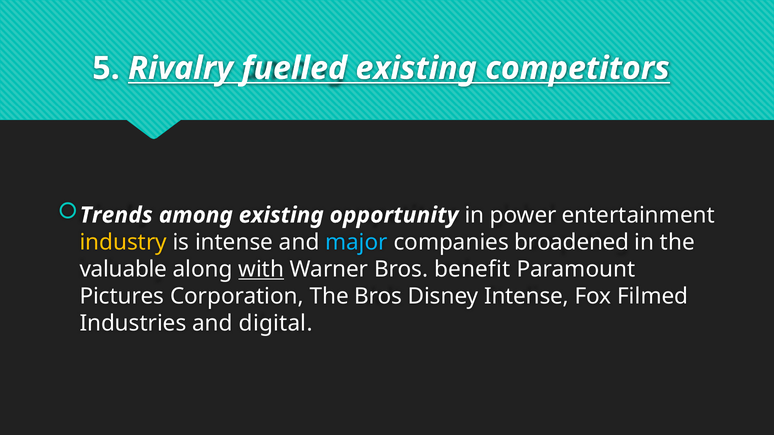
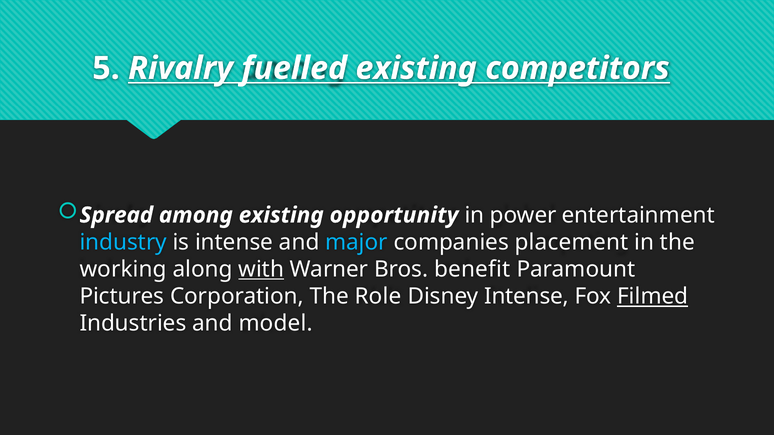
Trends: Trends -> Spread
industry colour: yellow -> light blue
broadened: broadened -> placement
valuable: valuable -> working
The Bros: Bros -> Role
Filmed underline: none -> present
digital: digital -> model
